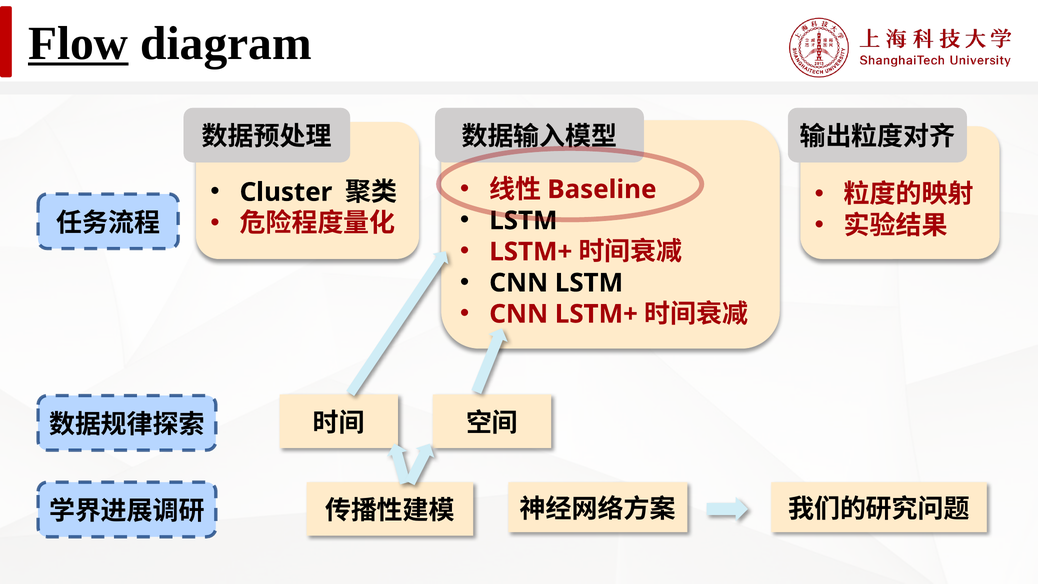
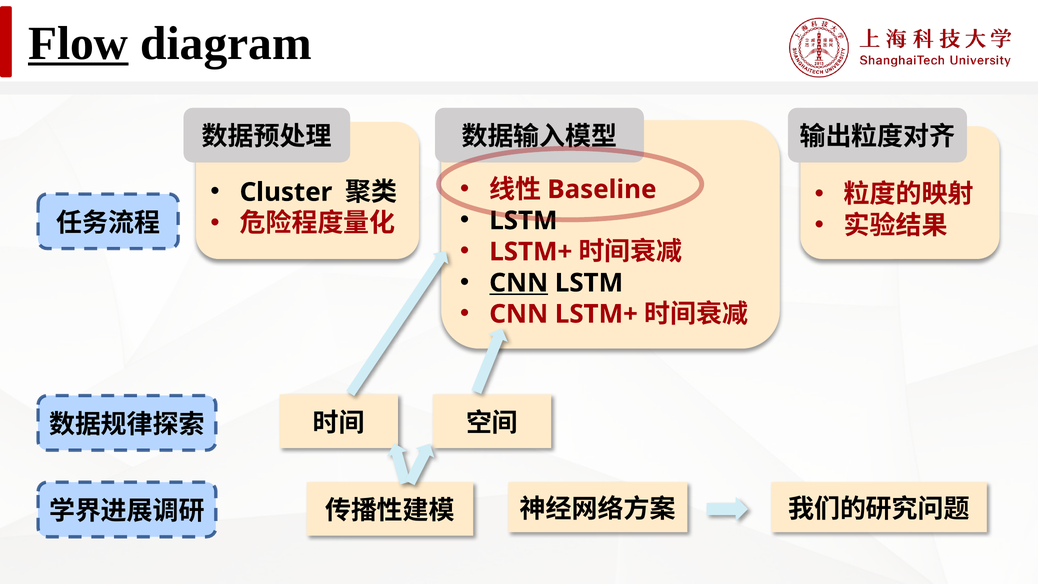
CNN at (519, 283) underline: none -> present
